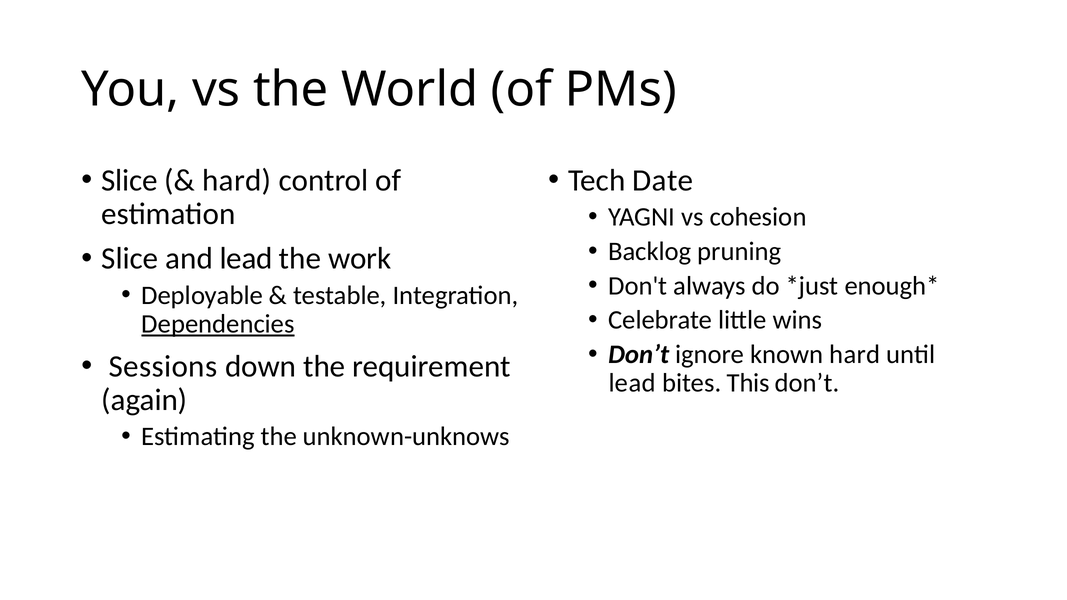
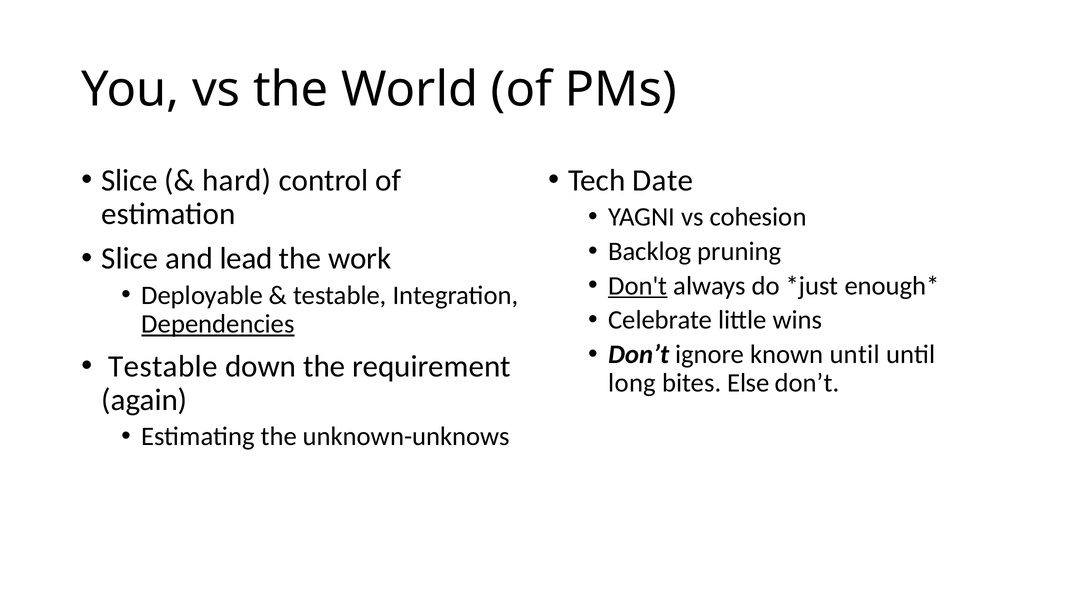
Don't underline: none -> present
known hard: hard -> until
Sessions at (163, 366): Sessions -> Testable
lead at (632, 383): lead -> long
This: This -> Else
